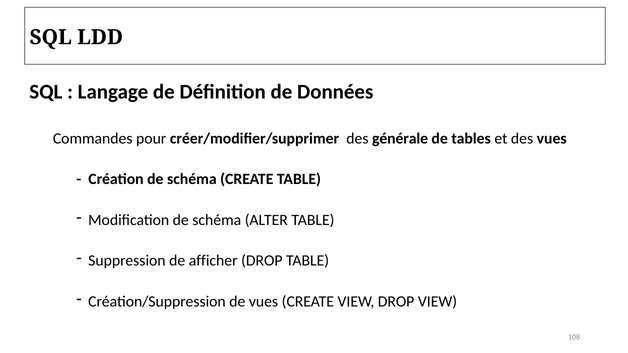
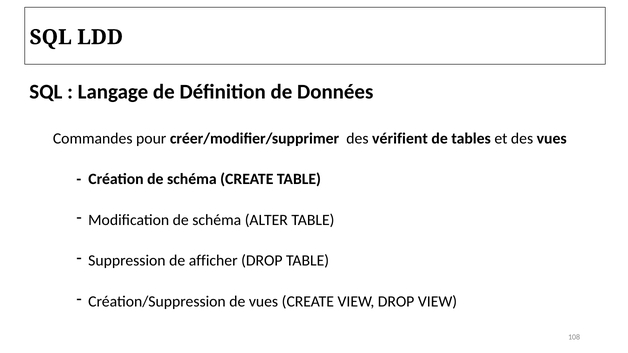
générale: générale -> vérifient
